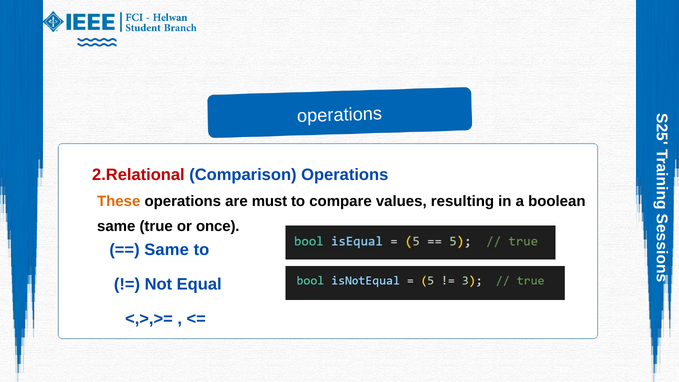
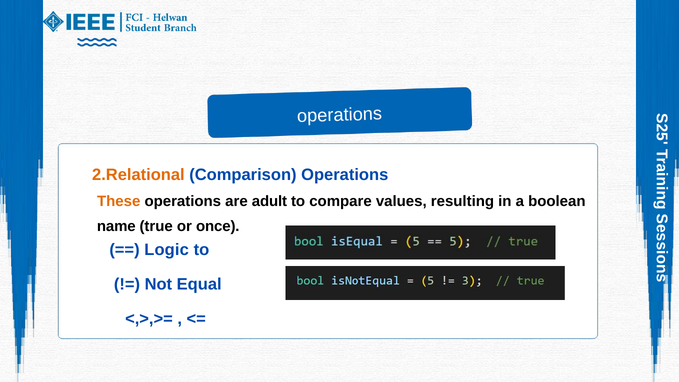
2.Relational colour: red -> orange
must: must -> adult
same at (116, 226): same -> name
Same at (167, 250): Same -> Logic
